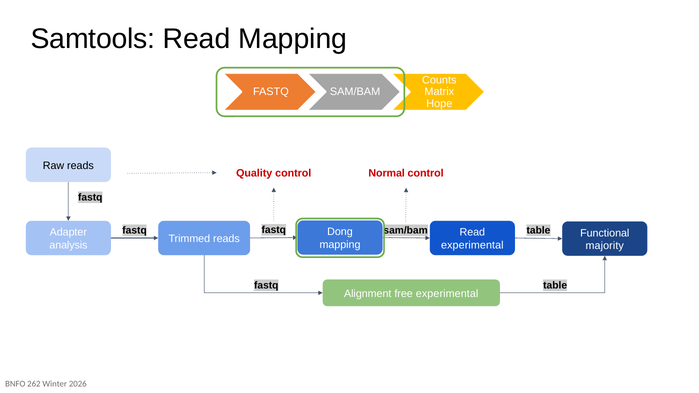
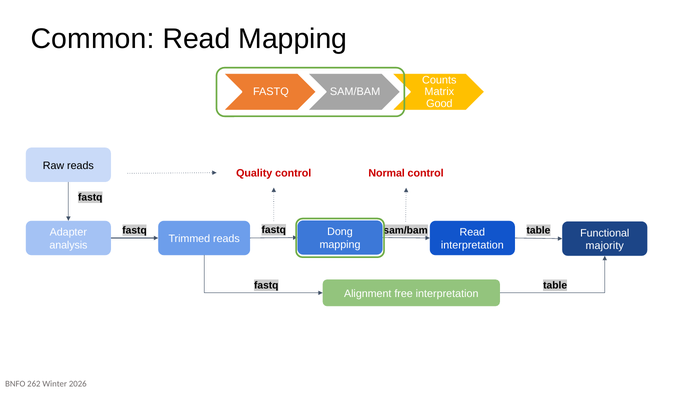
Samtools: Samtools -> Common
Hope: Hope -> Good
experimental at (472, 245): experimental -> interpretation
free experimental: experimental -> interpretation
